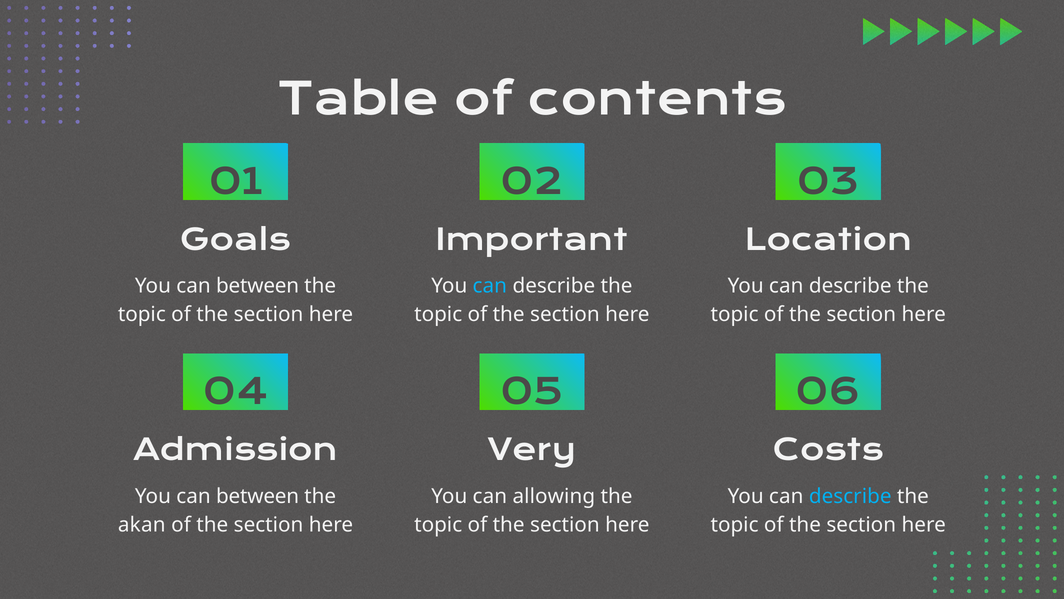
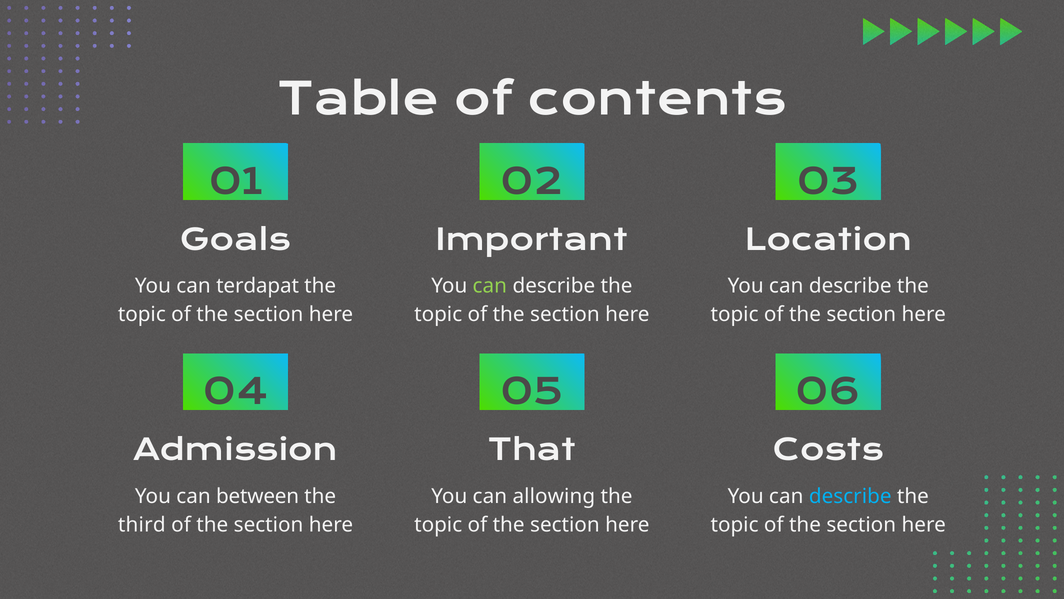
between at (258, 286): between -> terdapat
can at (490, 286) colour: light blue -> light green
Very: Very -> That
akan: akan -> third
